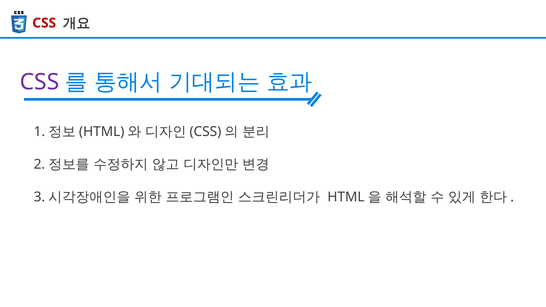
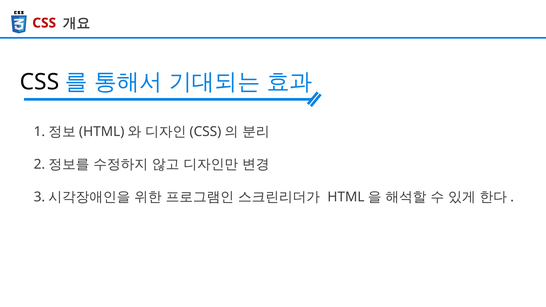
CSS at (40, 82) colour: purple -> black
